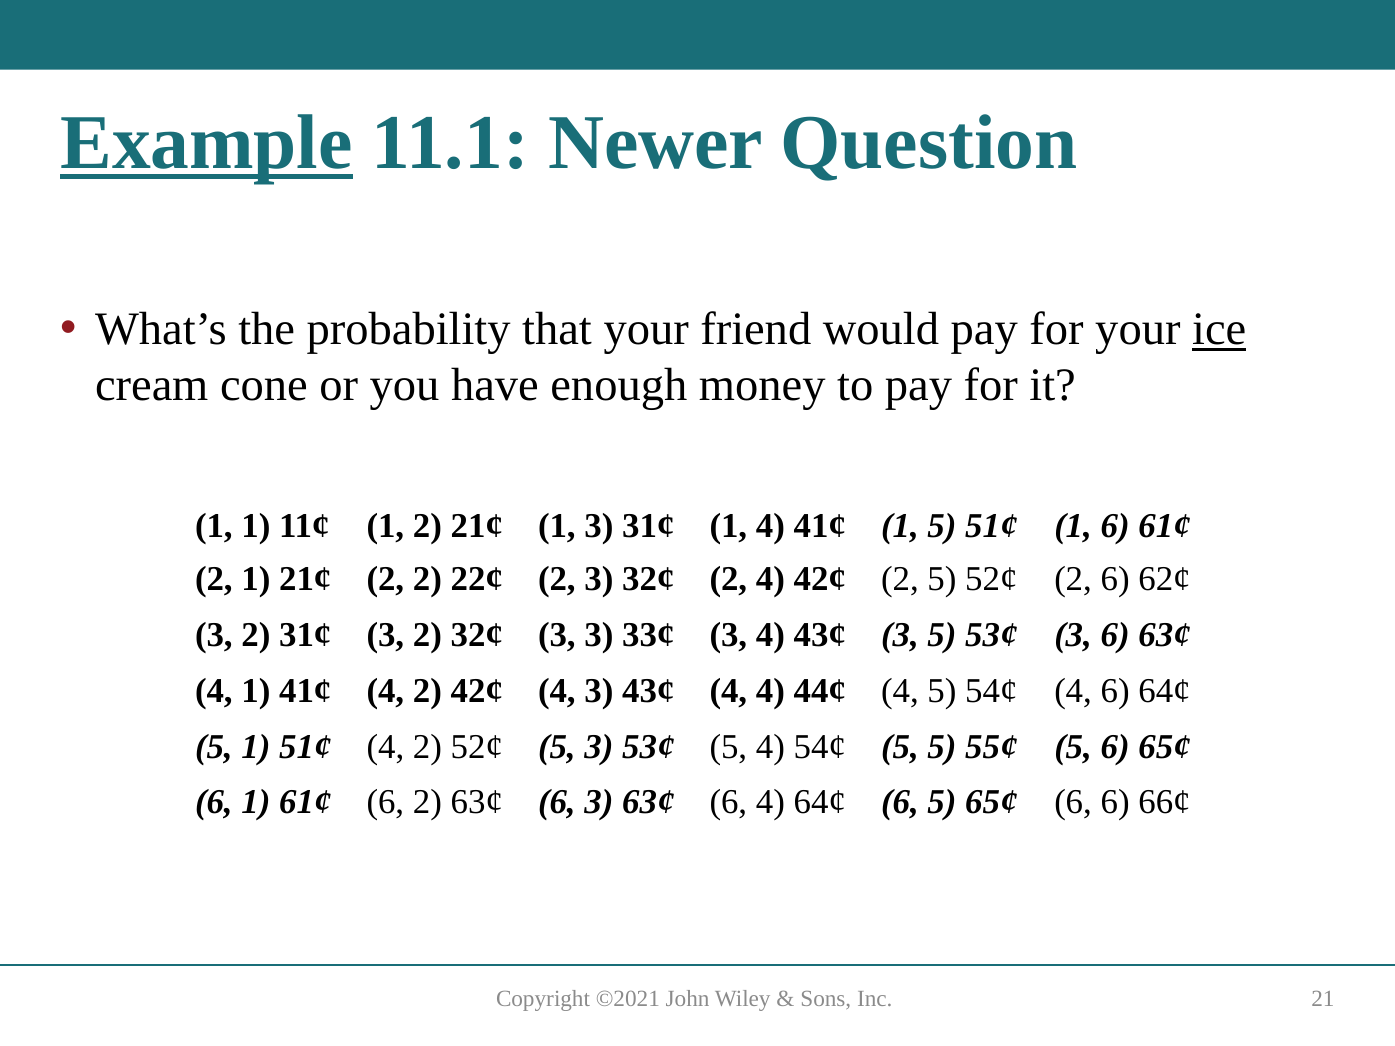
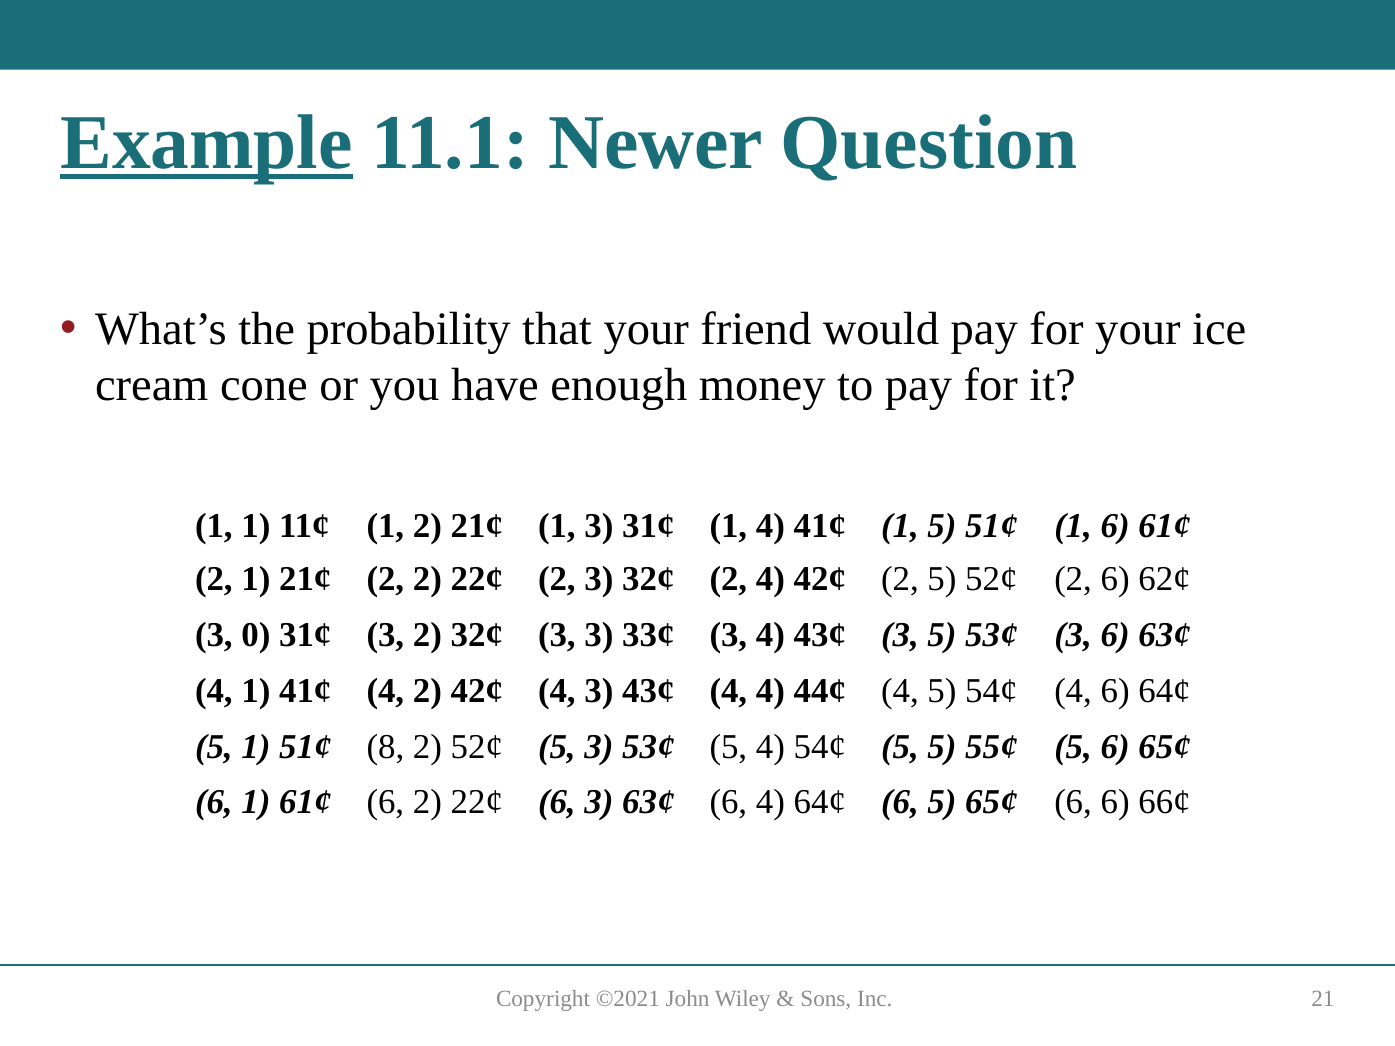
ice underline: present -> none
2 at (256, 635): 2 -> 0
51¢ 4: 4 -> 8
6 2 63¢: 63¢ -> 22¢
